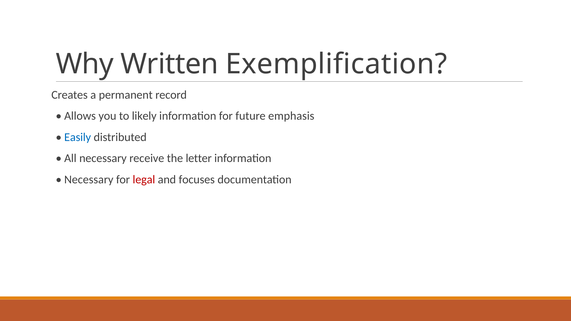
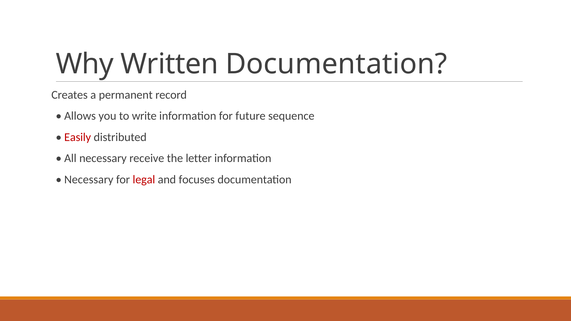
Written Exemplification: Exemplification -> Documentation
likely: likely -> write
emphasis: emphasis -> sequence
Easily colour: blue -> red
